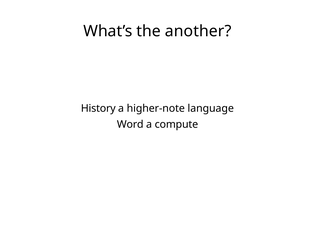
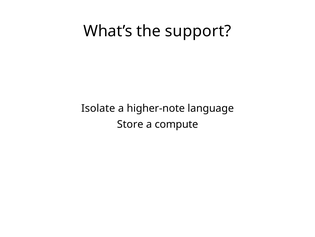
another: another -> support
History: History -> Isolate
Word: Word -> Store
